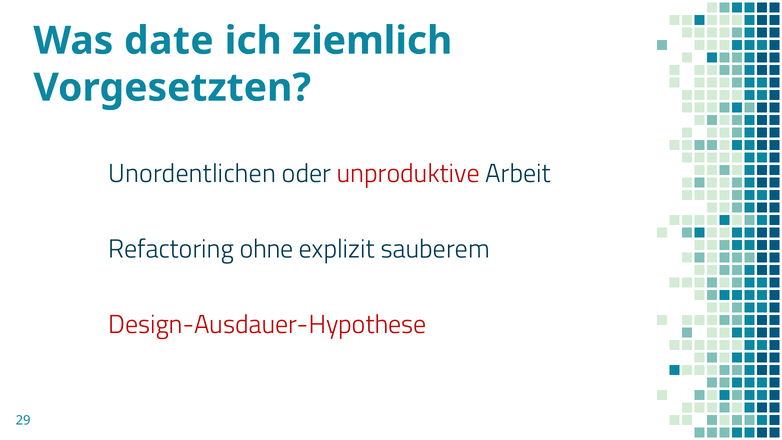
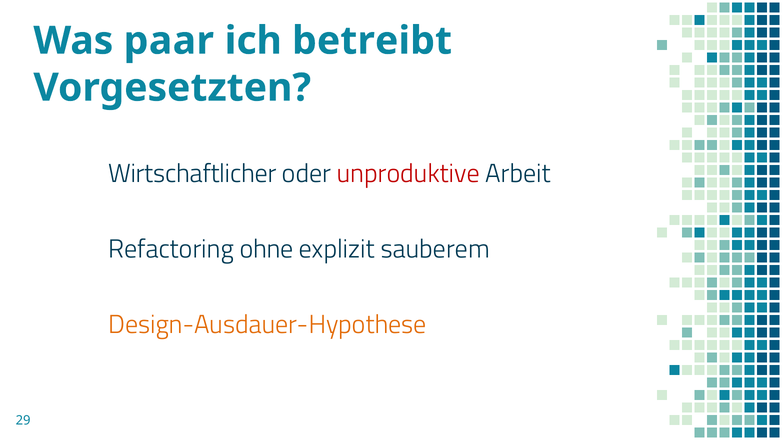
date: date -> paar
ziemlich: ziemlich -> betreibt
Unordentlichen: Unordentlichen -> Wirtschaftlicher
Design-Ausdauer-Hypothese colour: red -> orange
